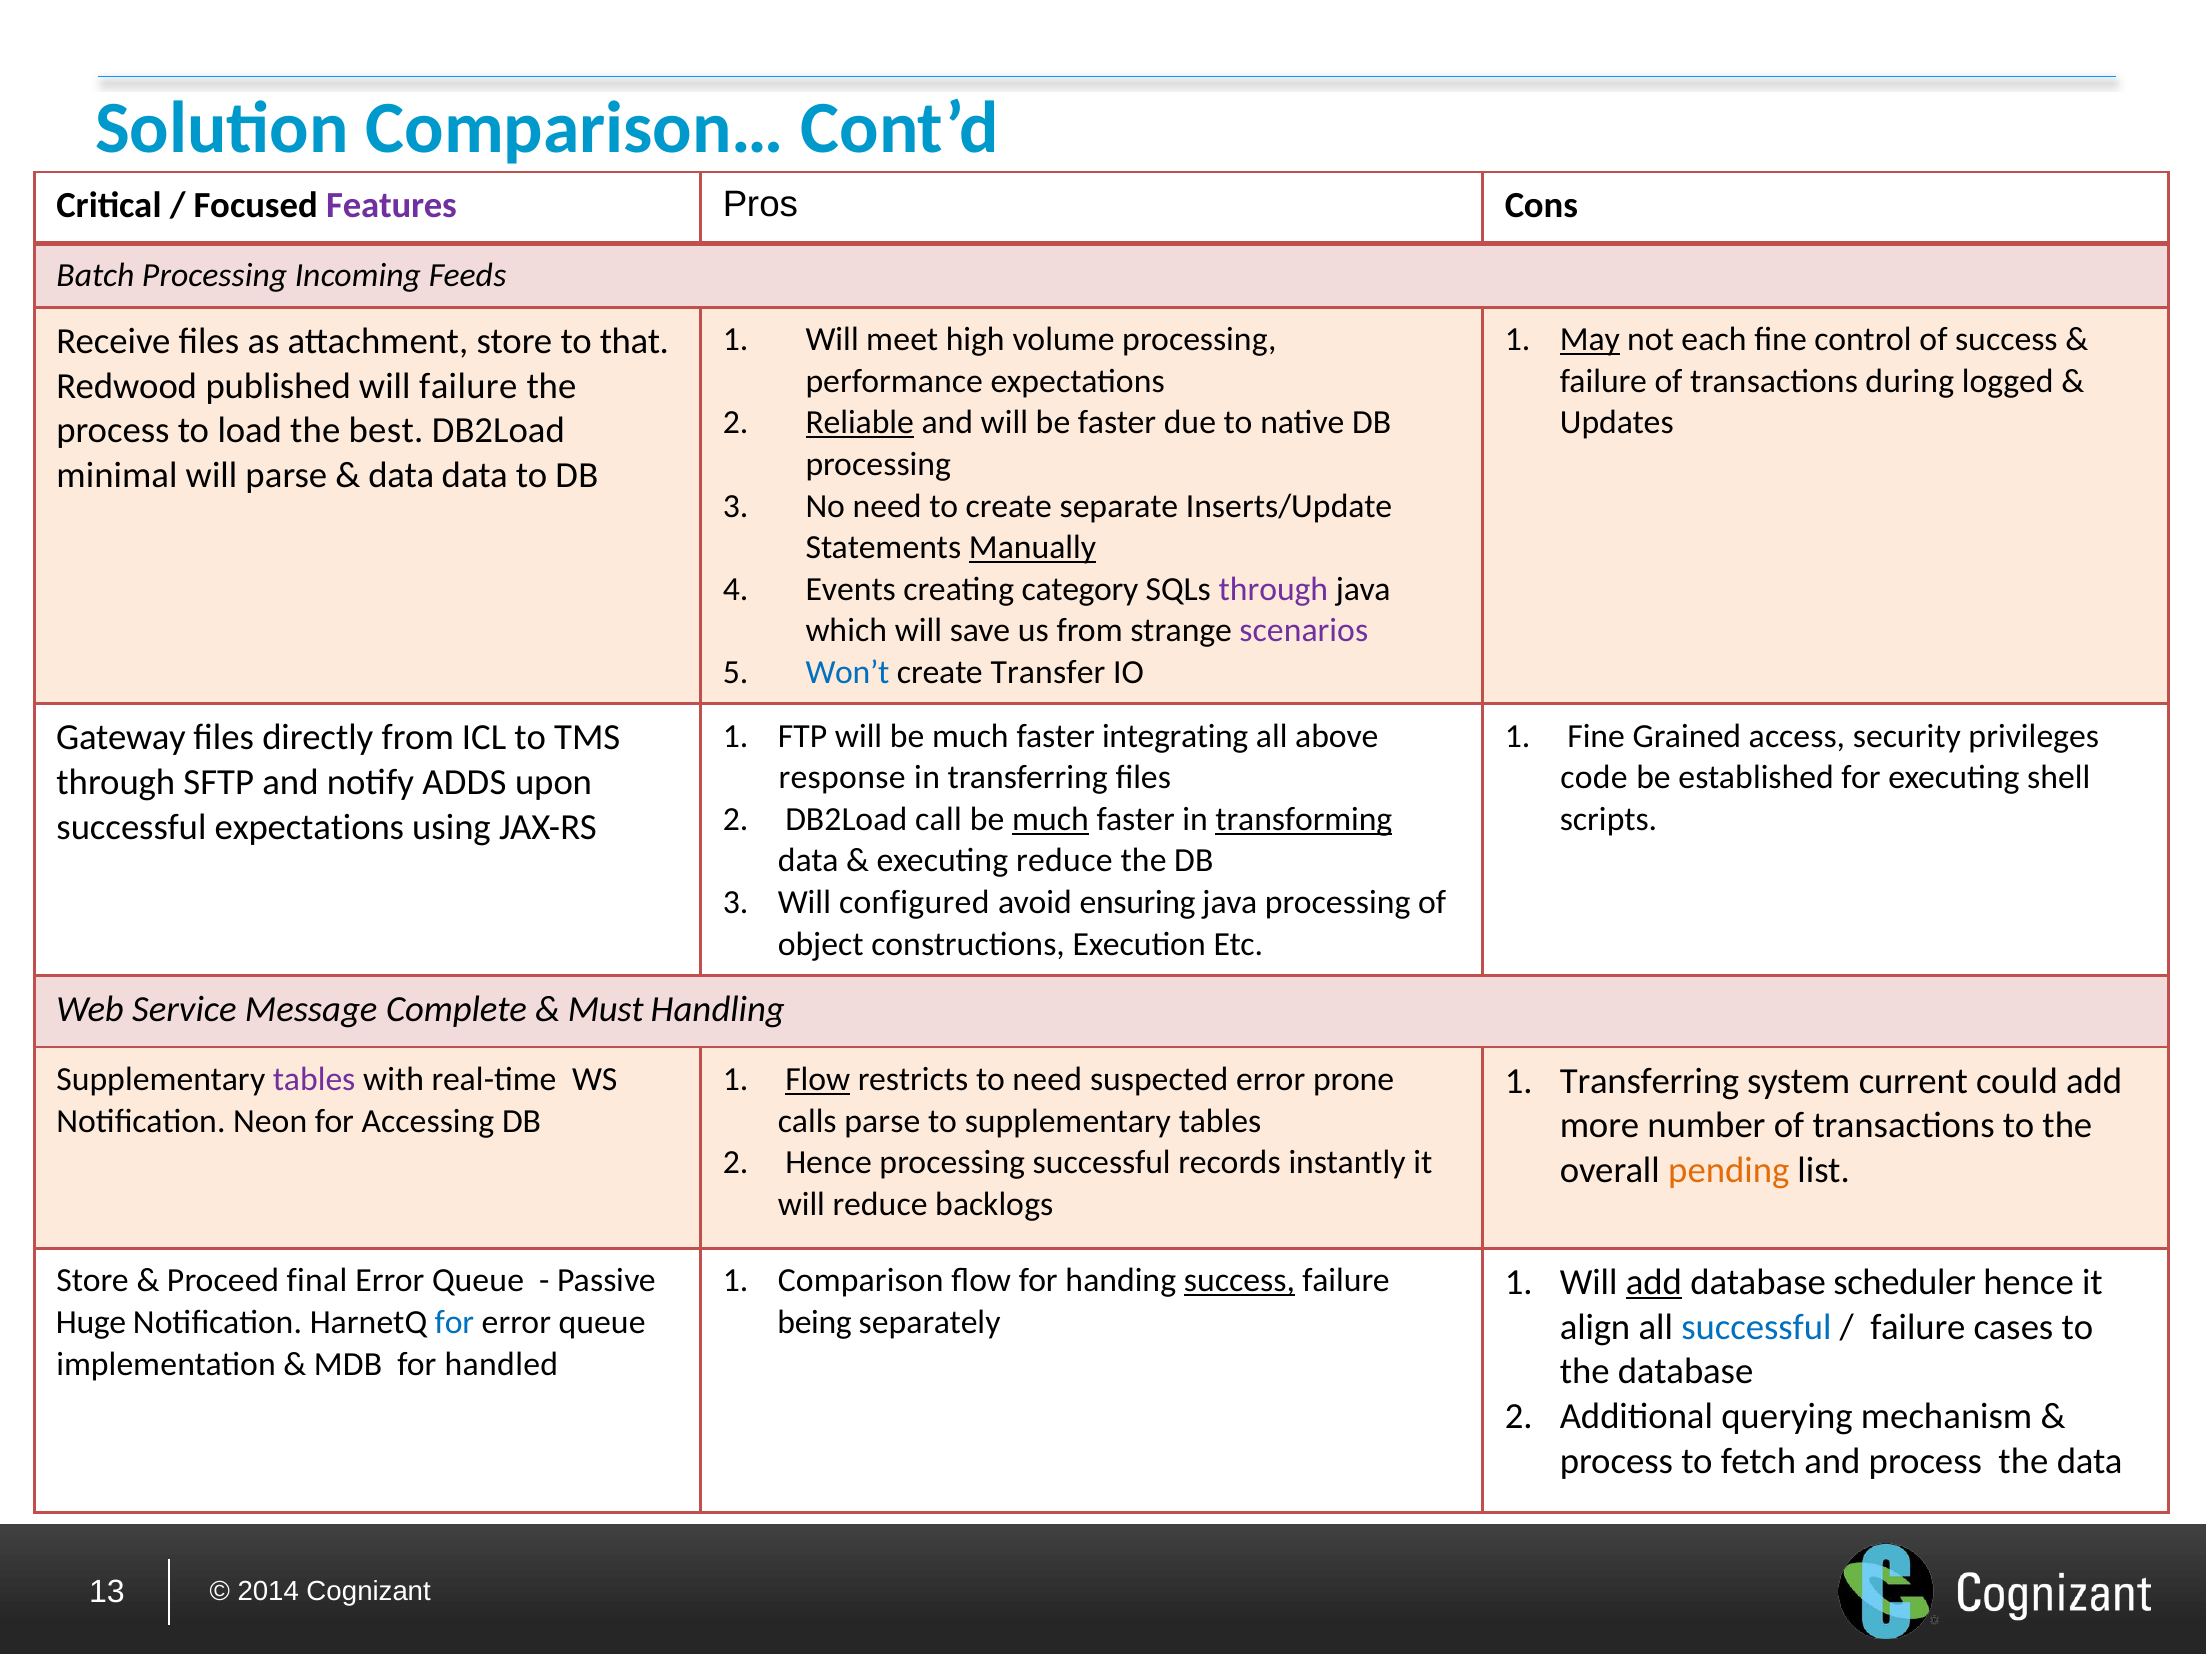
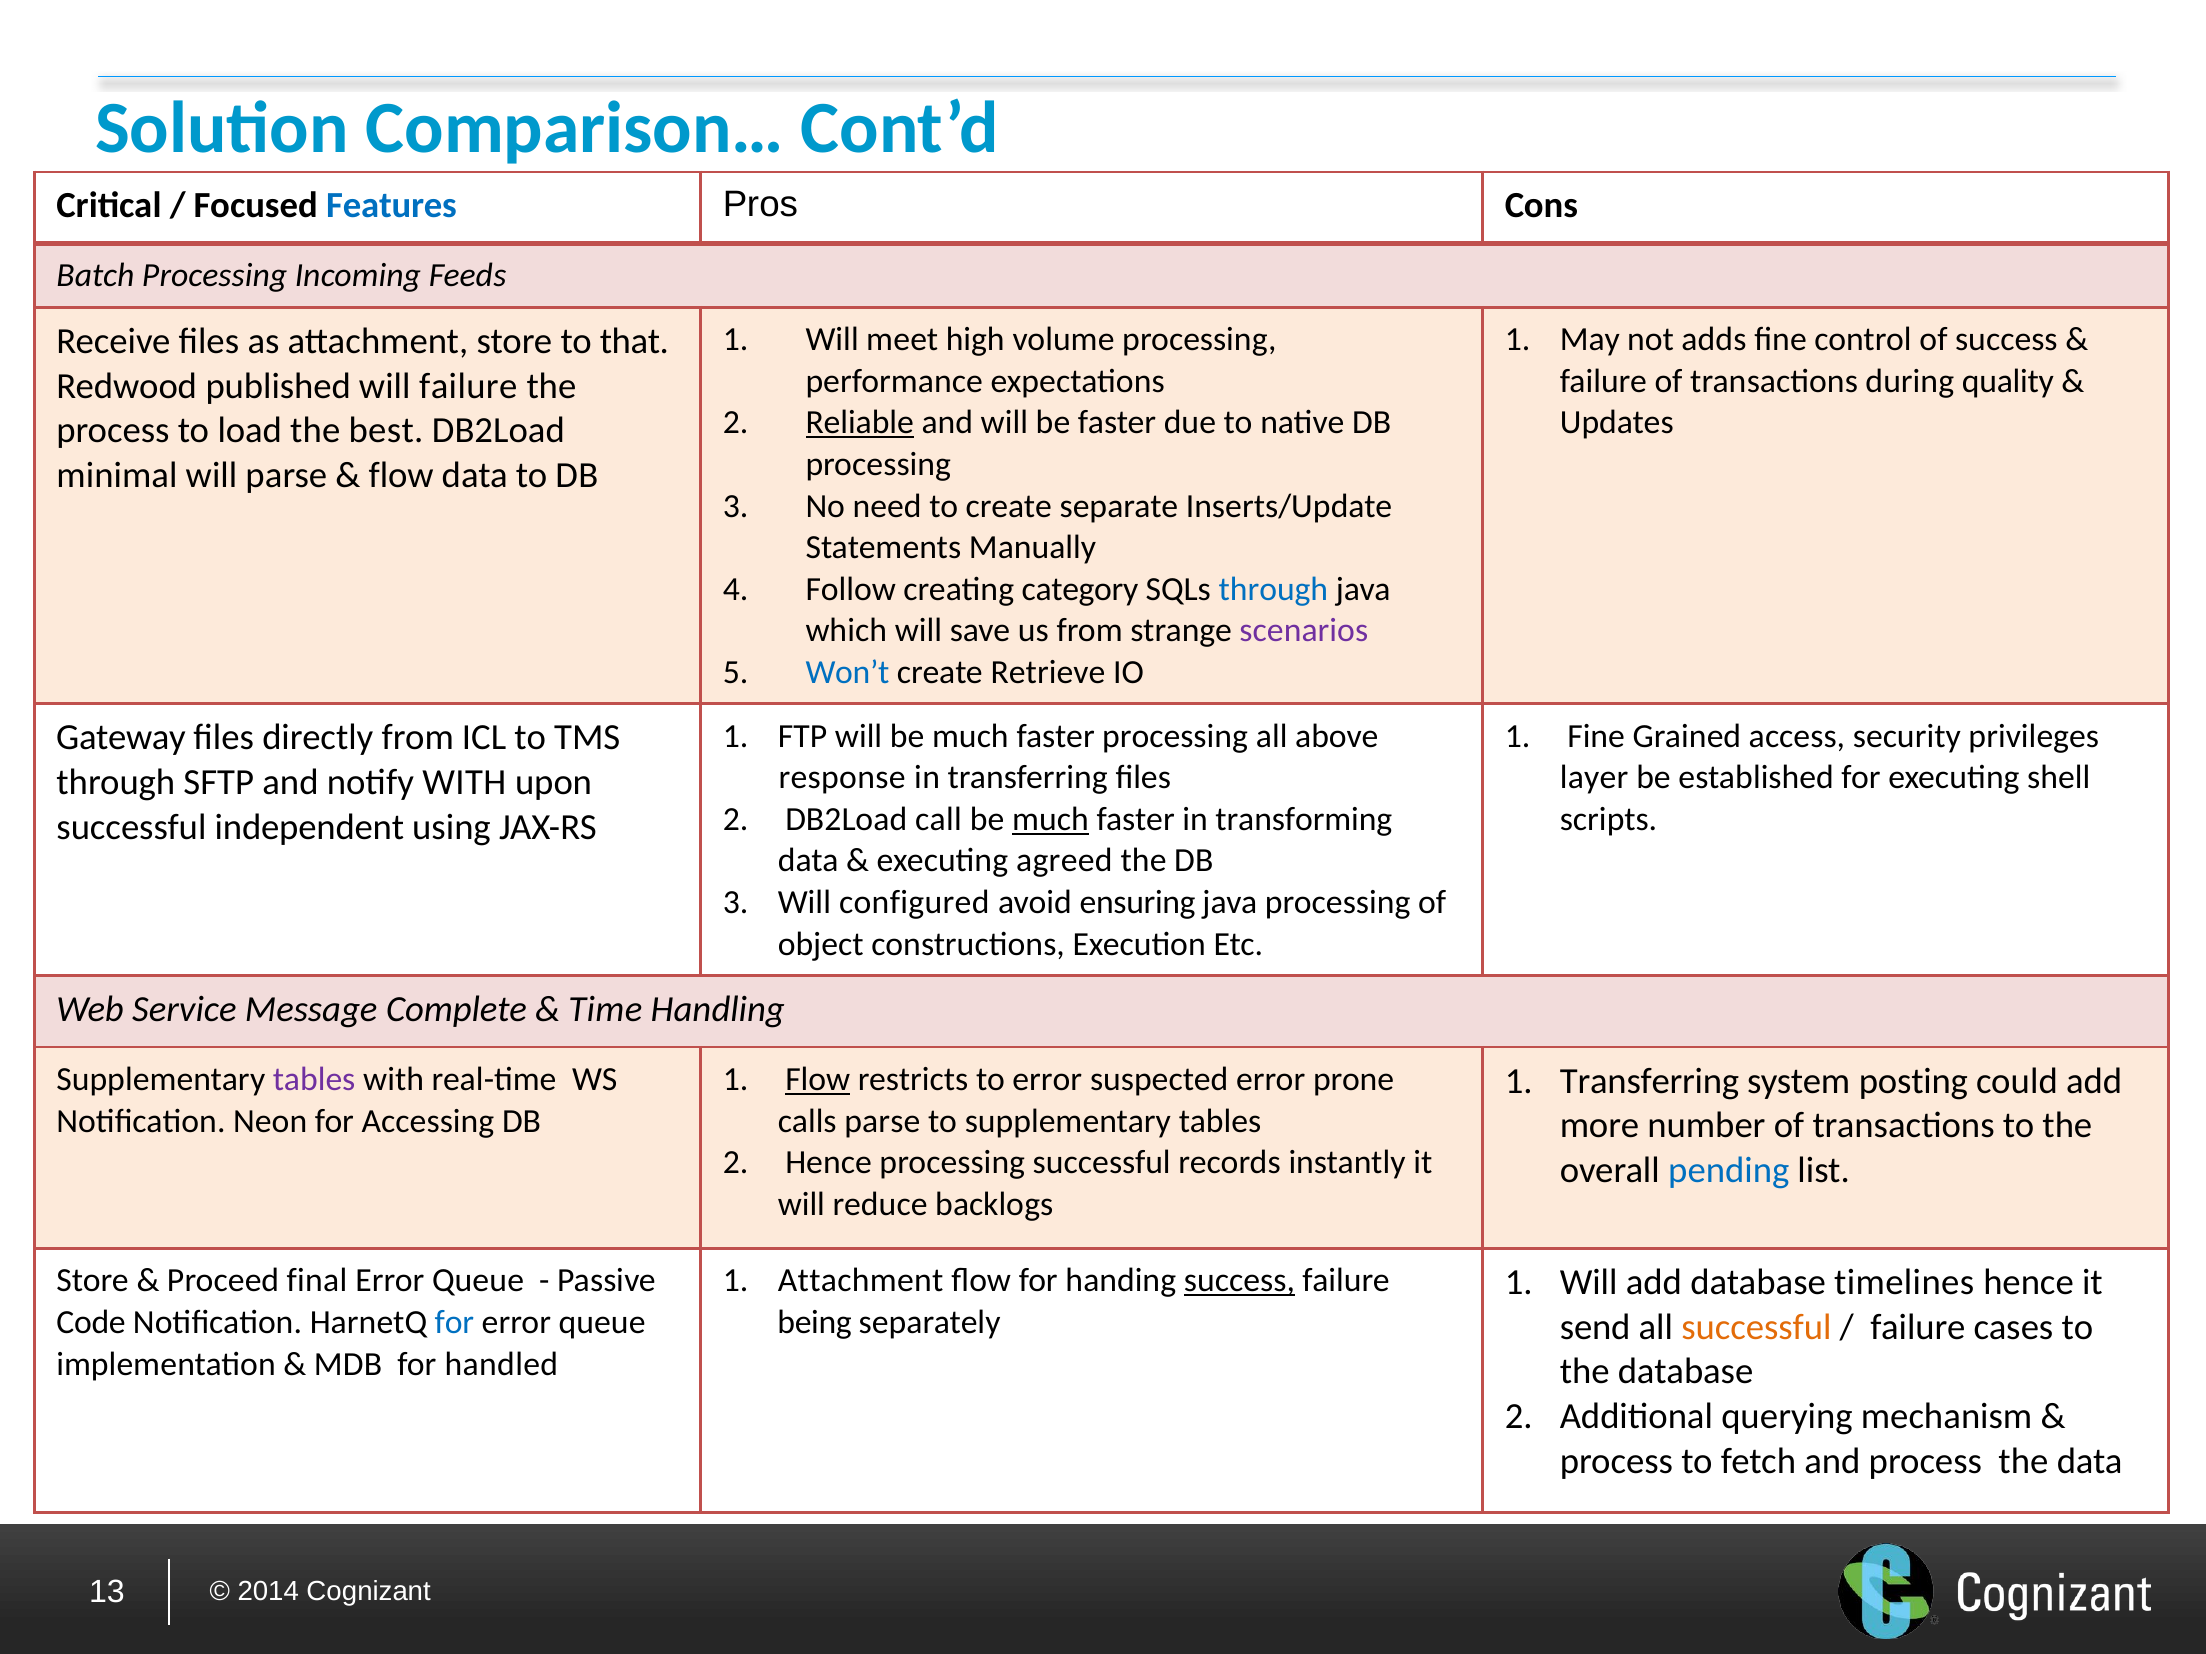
Features colour: purple -> blue
May underline: present -> none
each: each -> adds
logged: logged -> quality
data at (401, 476): data -> flow
Manually underline: present -> none
Events: Events -> Follow
through at (1273, 589) colour: purple -> blue
Transfer: Transfer -> Retrieve
faster integrating: integrating -> processing
code: code -> layer
notify ADDS: ADDS -> WITH
transforming underline: present -> none
successful expectations: expectations -> independent
executing reduce: reduce -> agreed
Must: Must -> Time
to need: need -> error
current: current -> posting
pending colour: orange -> blue
Comparison at (861, 1281): Comparison -> Attachment
add at (1654, 1283) underline: present -> none
scheduler: scheduler -> timelines
Huge: Huge -> Code
align: align -> send
successful at (1756, 1327) colour: blue -> orange
